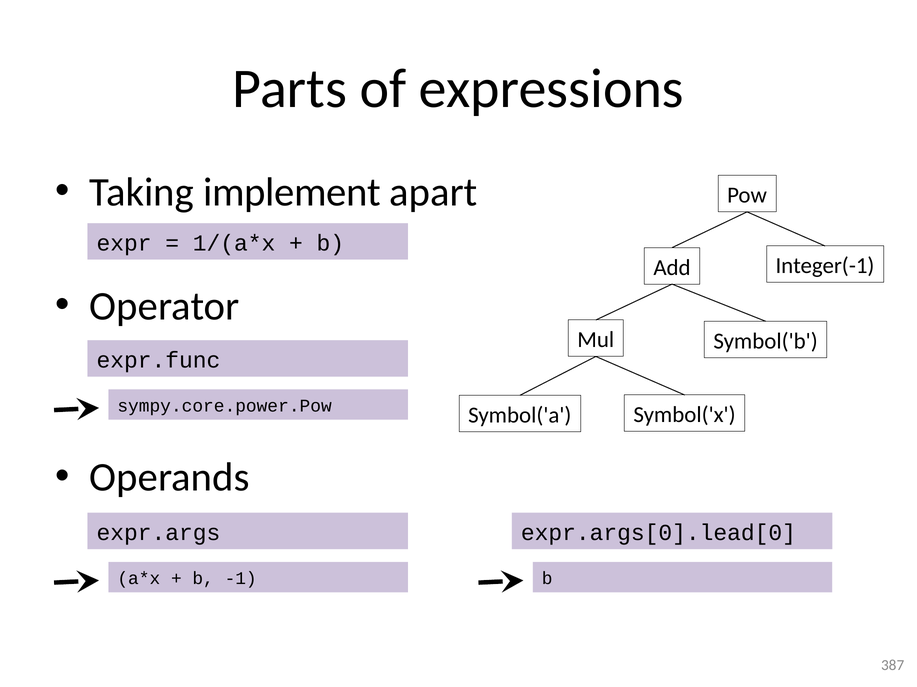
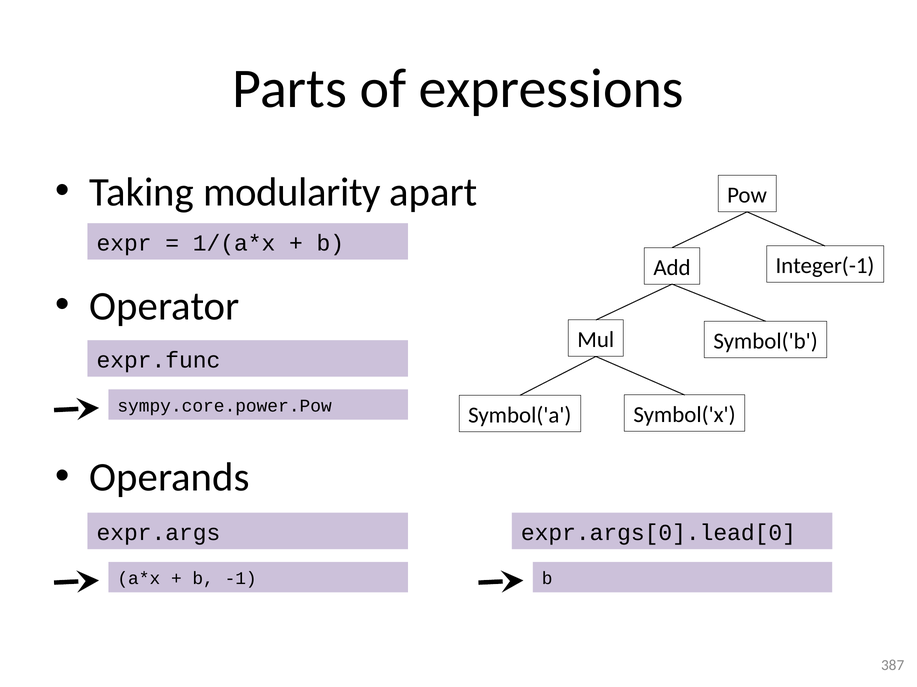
implement: implement -> modularity
